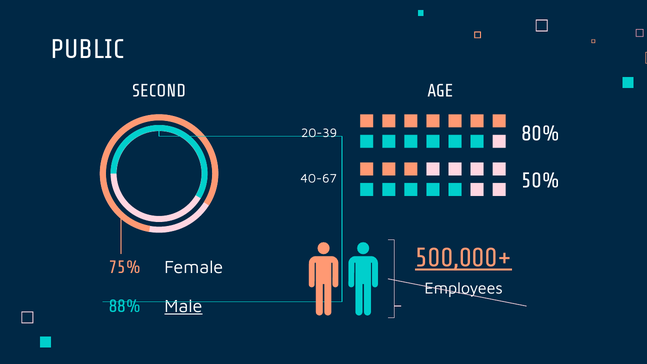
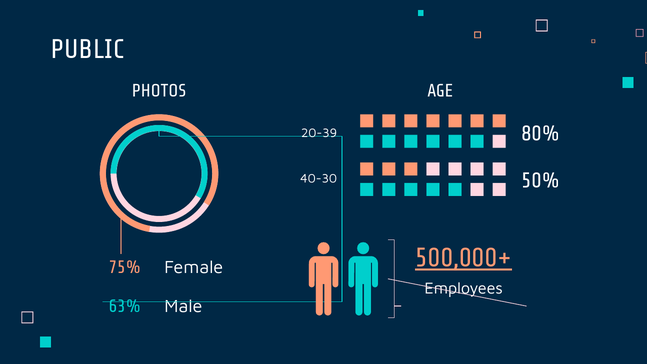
SECOND: SECOND -> PHOTOS
40-67: 40-67 -> 40-30
Male underline: present -> none
88%: 88% -> 63%
